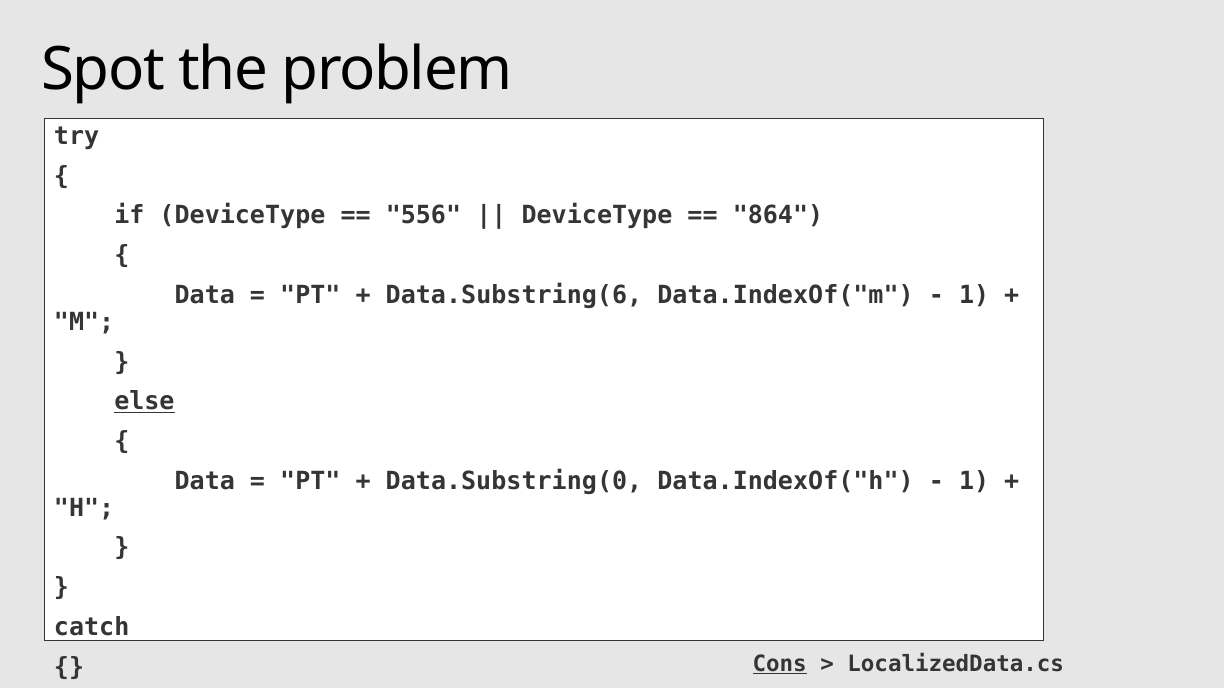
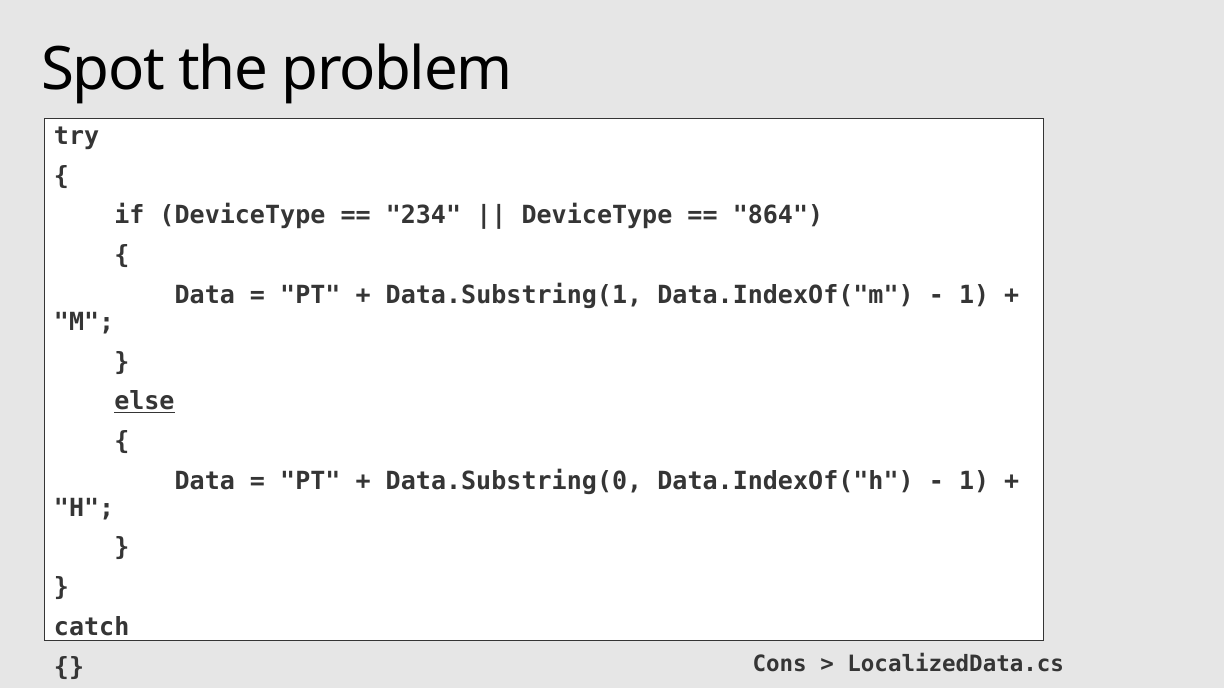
556: 556 -> 234
Data.Substring(6: Data.Substring(6 -> Data.Substring(1
Cons underline: present -> none
